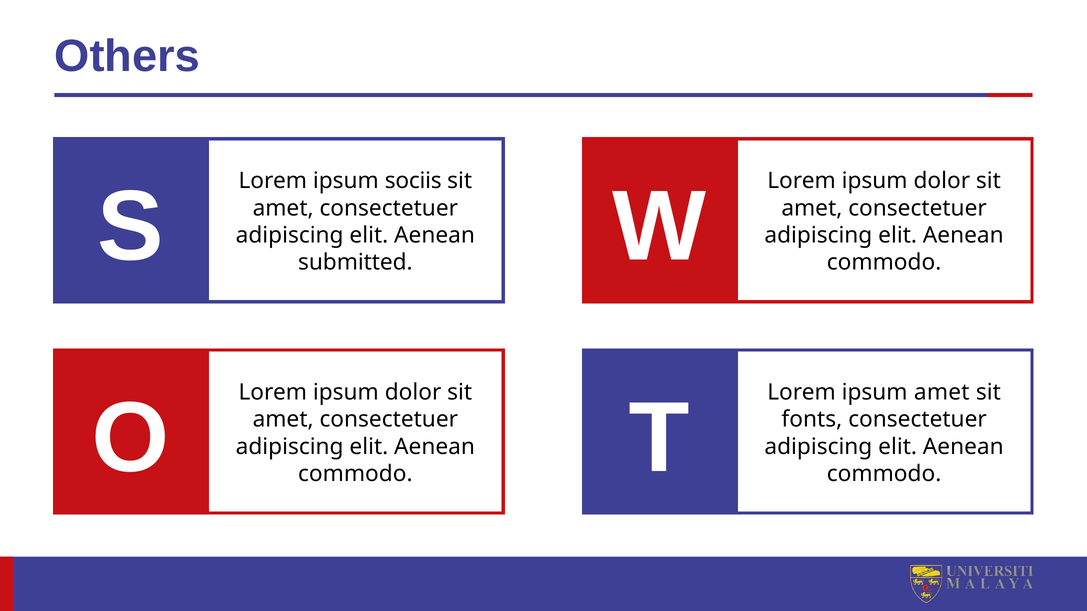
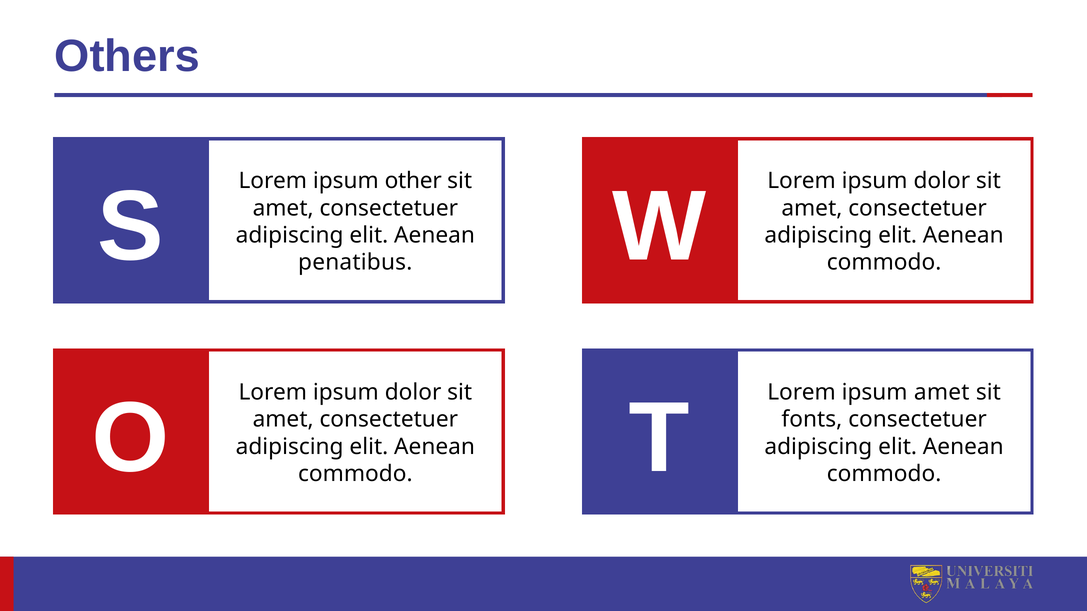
sociis: sociis -> other
submitted: submitted -> penatibus
